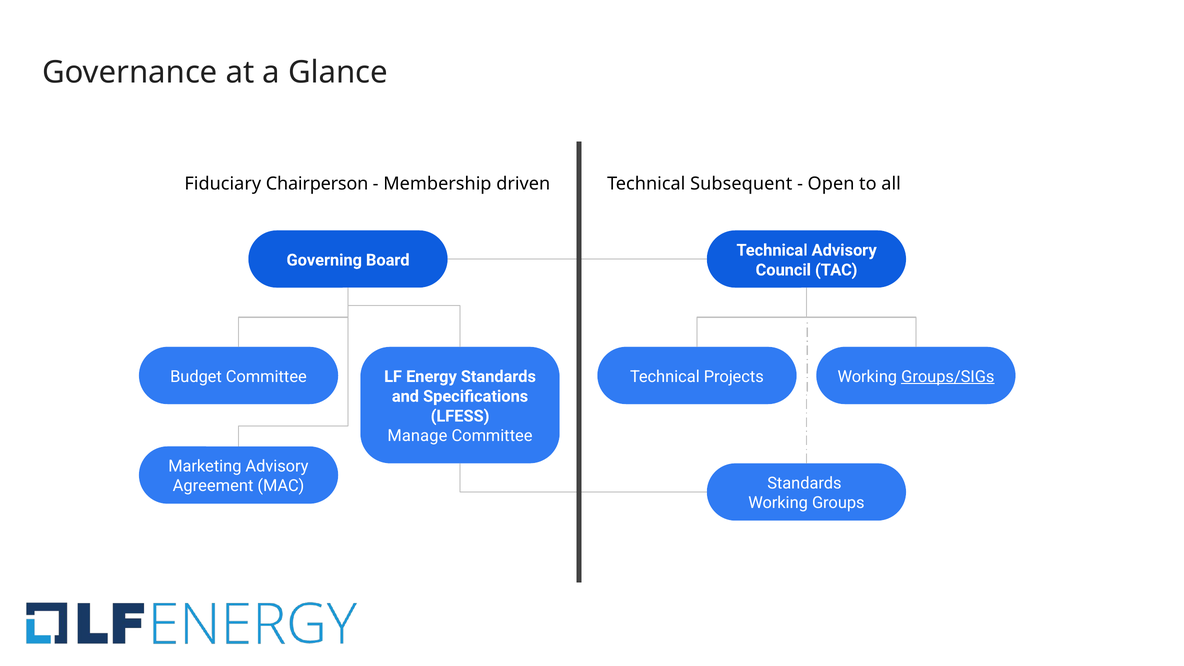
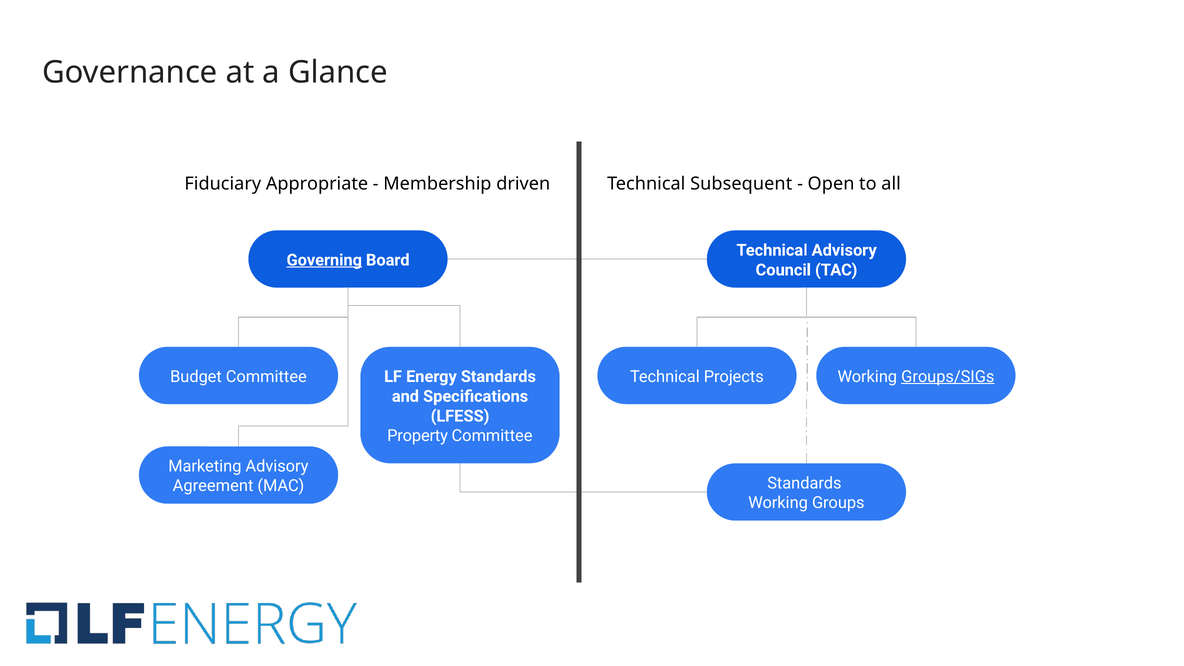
Chairperson: Chairperson -> Appropriate
Governing underline: none -> present
Manage: Manage -> Property
